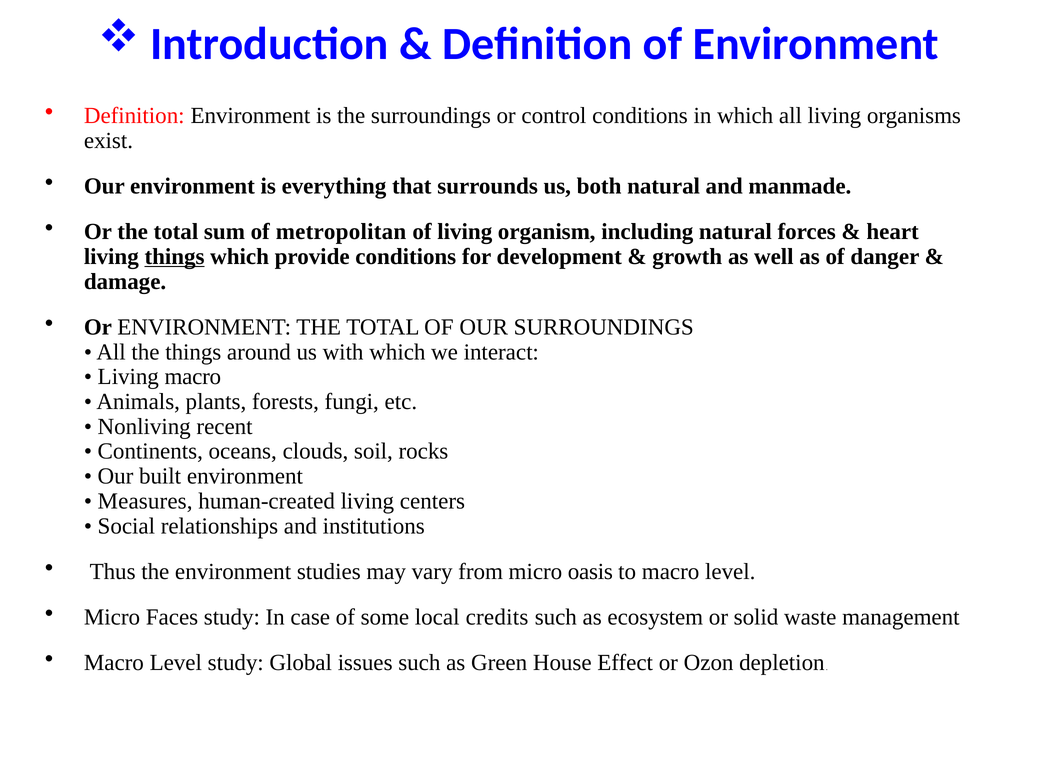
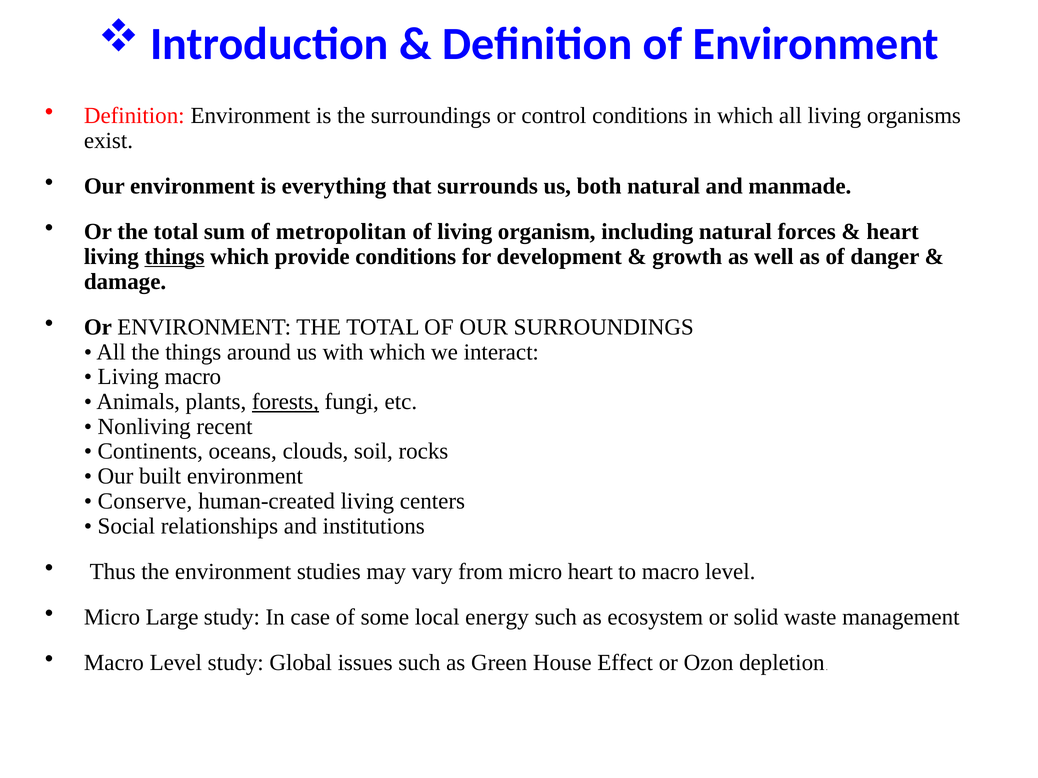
forests underline: none -> present
Measures: Measures -> Conserve
micro oasis: oasis -> heart
Faces: Faces -> Large
credits: credits -> energy
